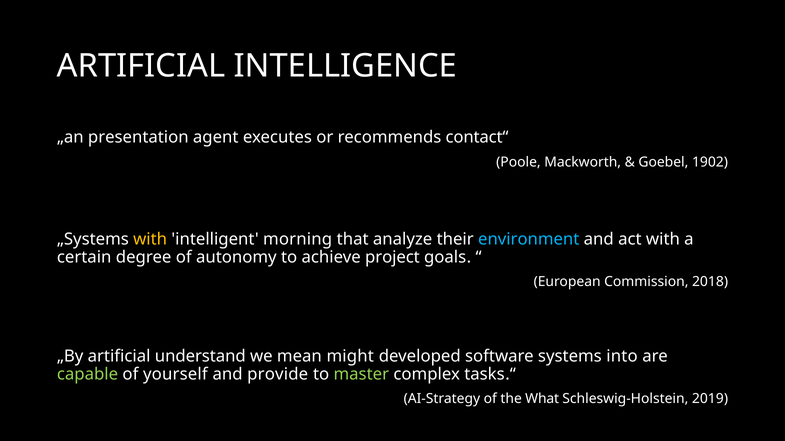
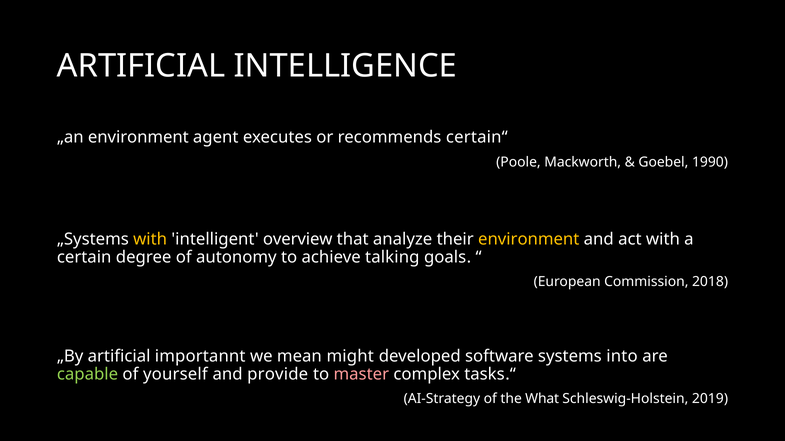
„an presentation: presentation -> environment
contact“: contact“ -> certain“
1902: 1902 -> 1990
morning: morning -> overview
environment at (529, 239) colour: light blue -> yellow
project: project -> talking
understand: understand -> importannt
master colour: light green -> pink
